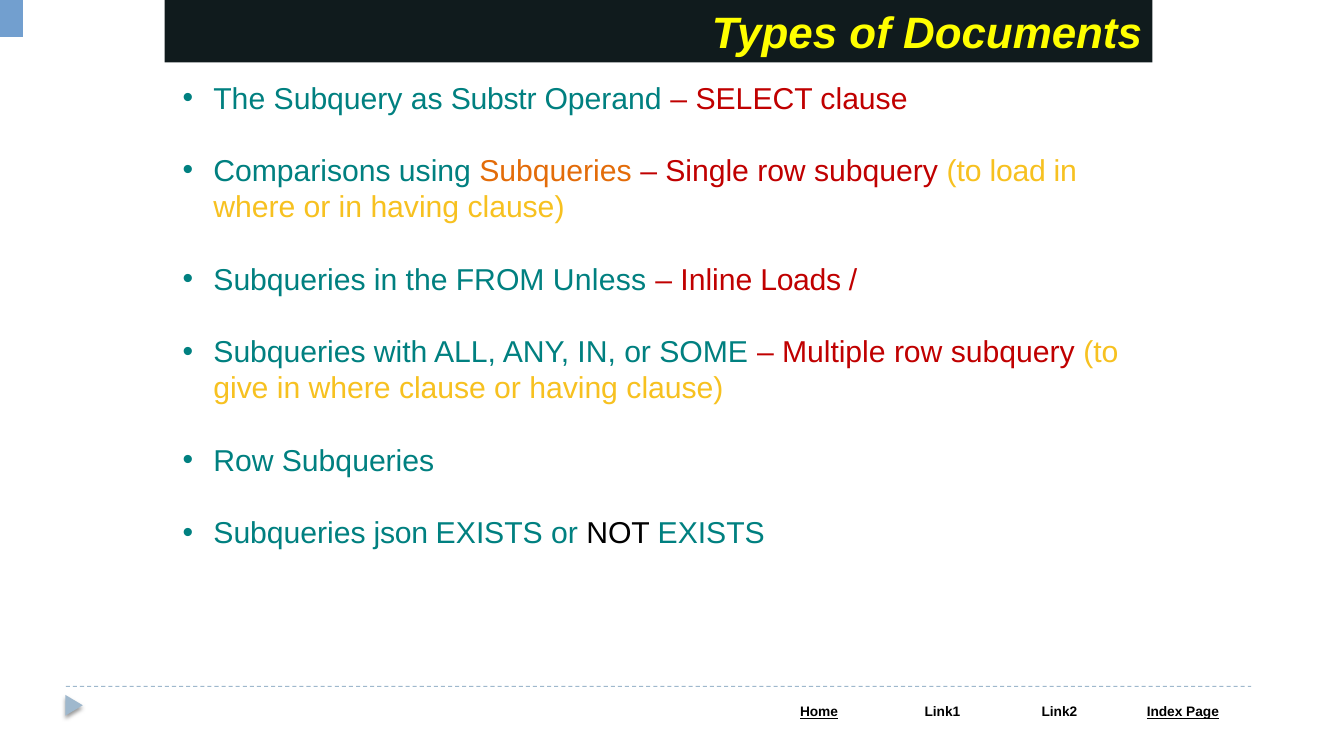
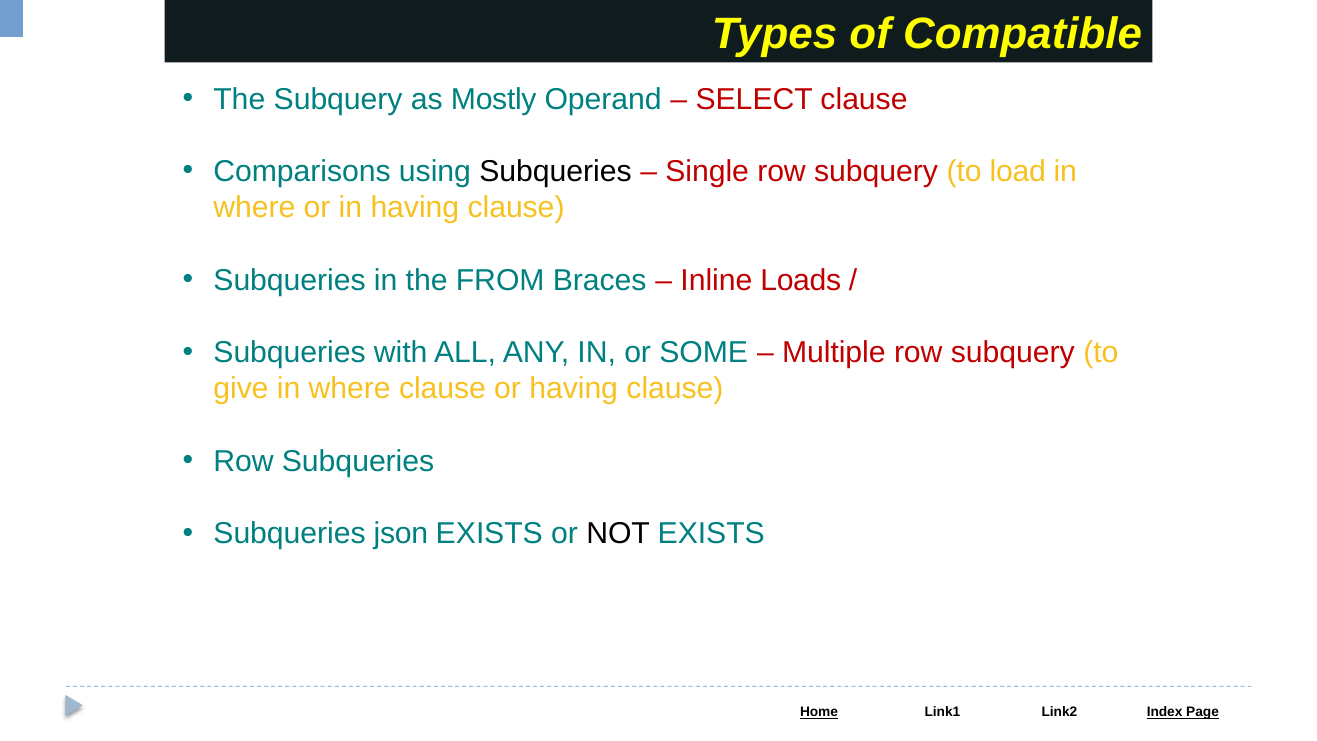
Documents: Documents -> Compatible
Substr: Substr -> Mostly
Subqueries at (555, 172) colour: orange -> black
Unless: Unless -> Braces
